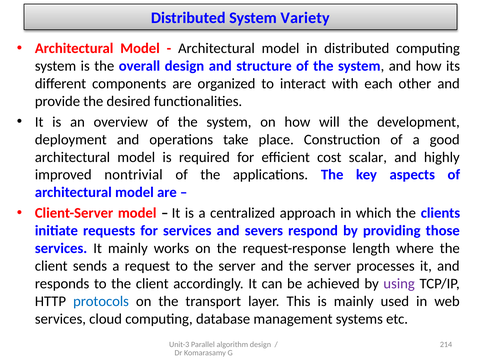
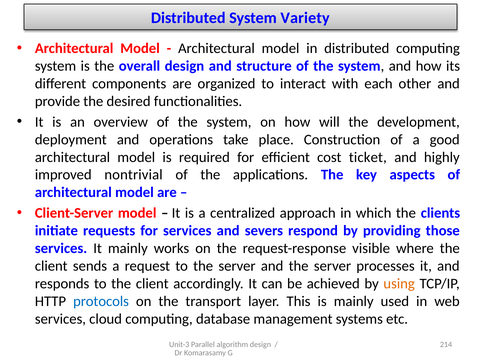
scalar: scalar -> ticket
length: length -> visible
using colour: purple -> orange
